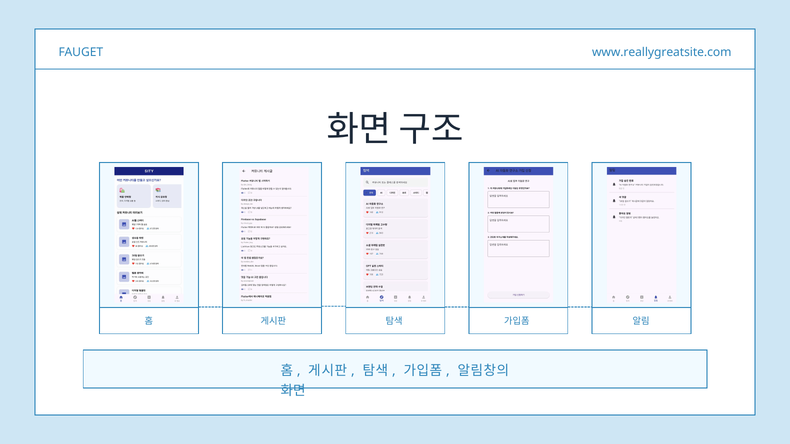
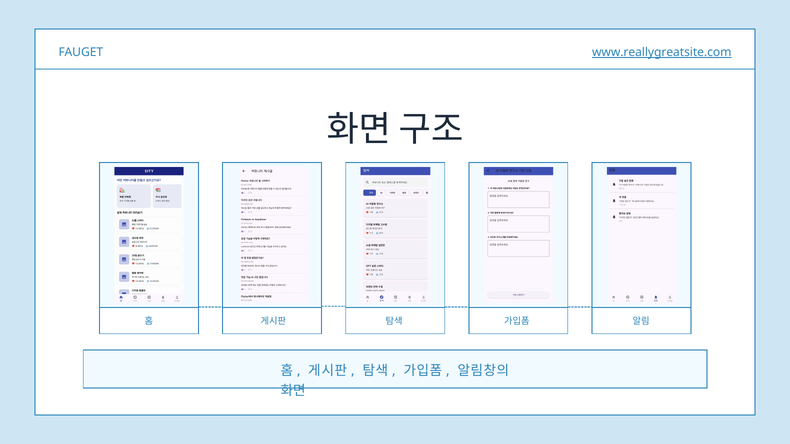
www.reallygreatsite.com underline: none -> present
